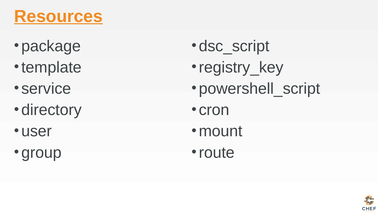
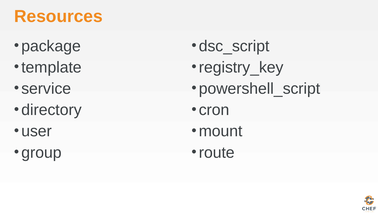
Resources underline: present -> none
